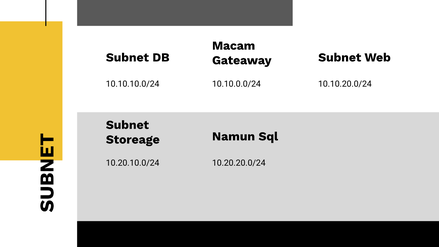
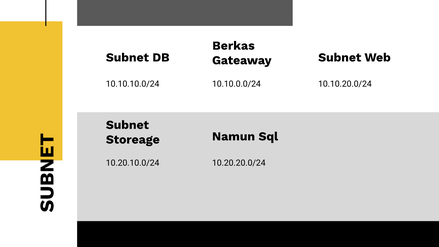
Macam: Macam -> Berkas
